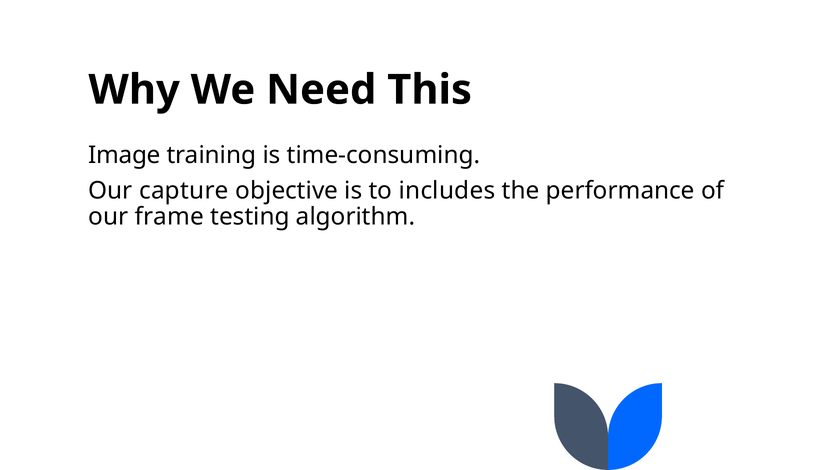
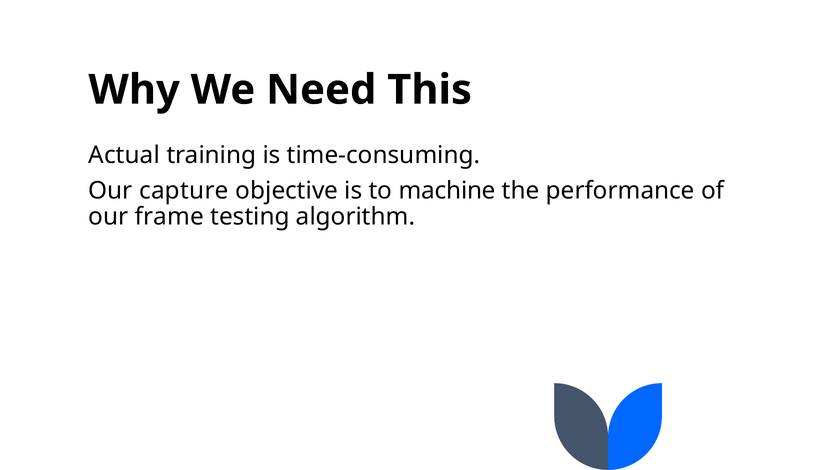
Image: Image -> Actual
includes: includes -> machine
